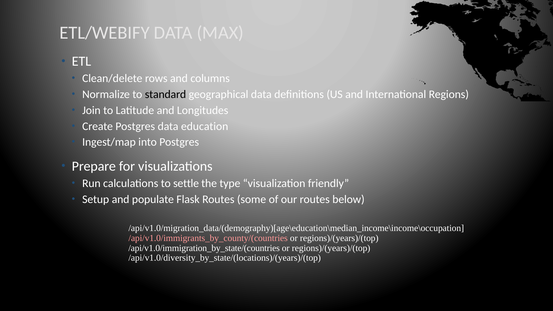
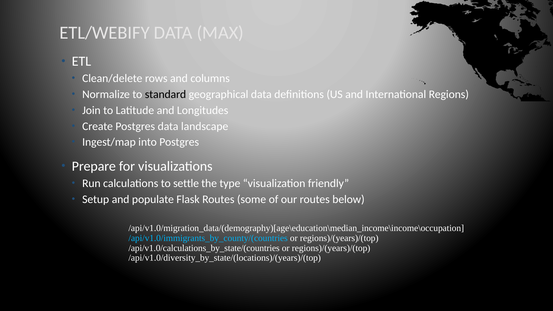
education: education -> landscape
/api/v1.0/immigrants_by_county/(countries colour: pink -> light blue
/api/v1.0/immigration_by_state/(countries: /api/v1.0/immigration_by_state/(countries -> /api/v1.0/calculations_by_state/(countries
